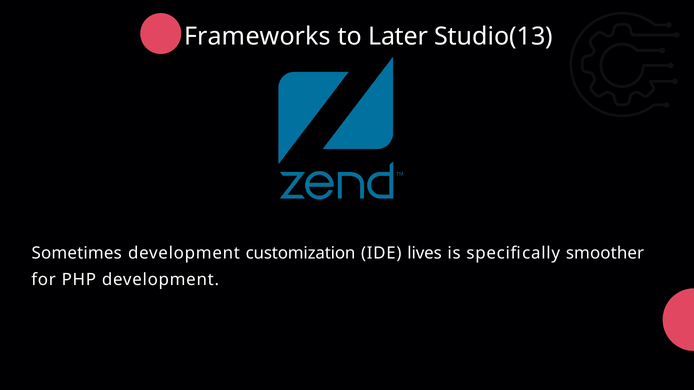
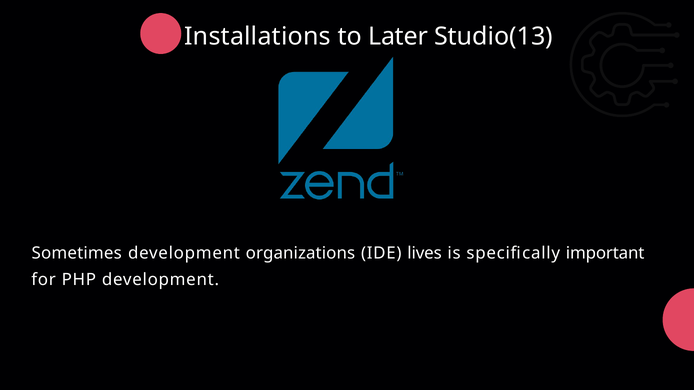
Frameworks: Frameworks -> Installations
customization: customization -> organizations
smoother: smoother -> important
